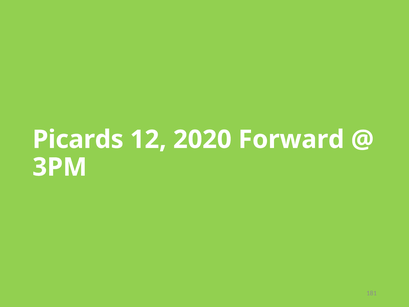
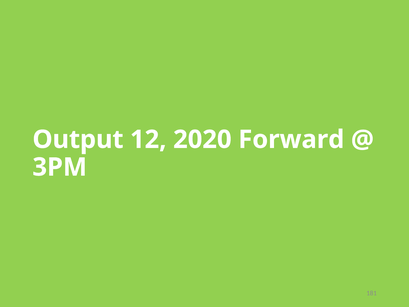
Picards: Picards -> Output
